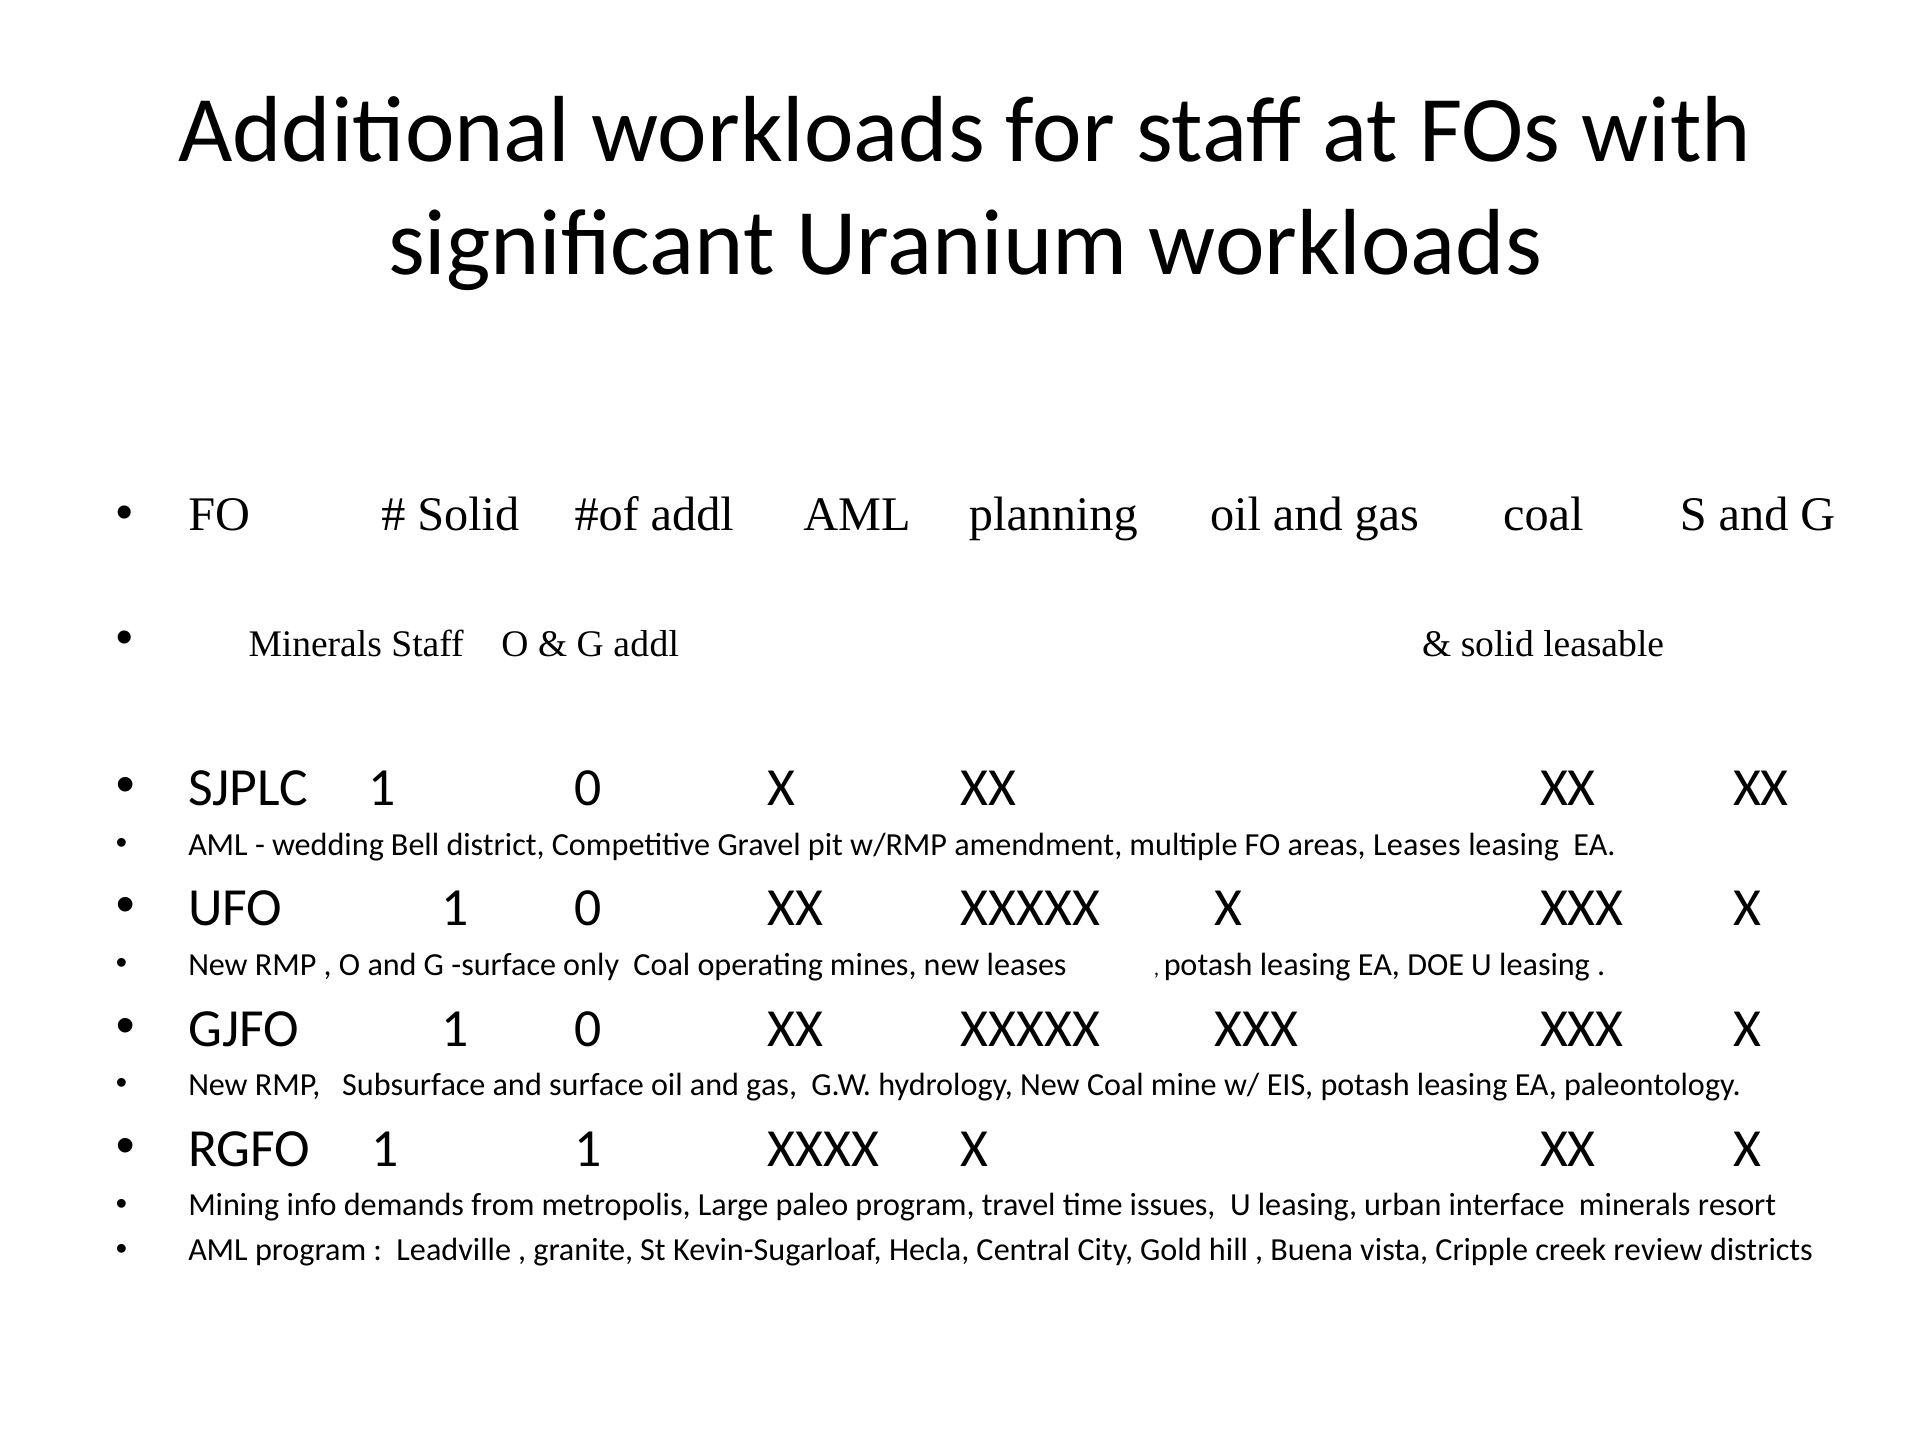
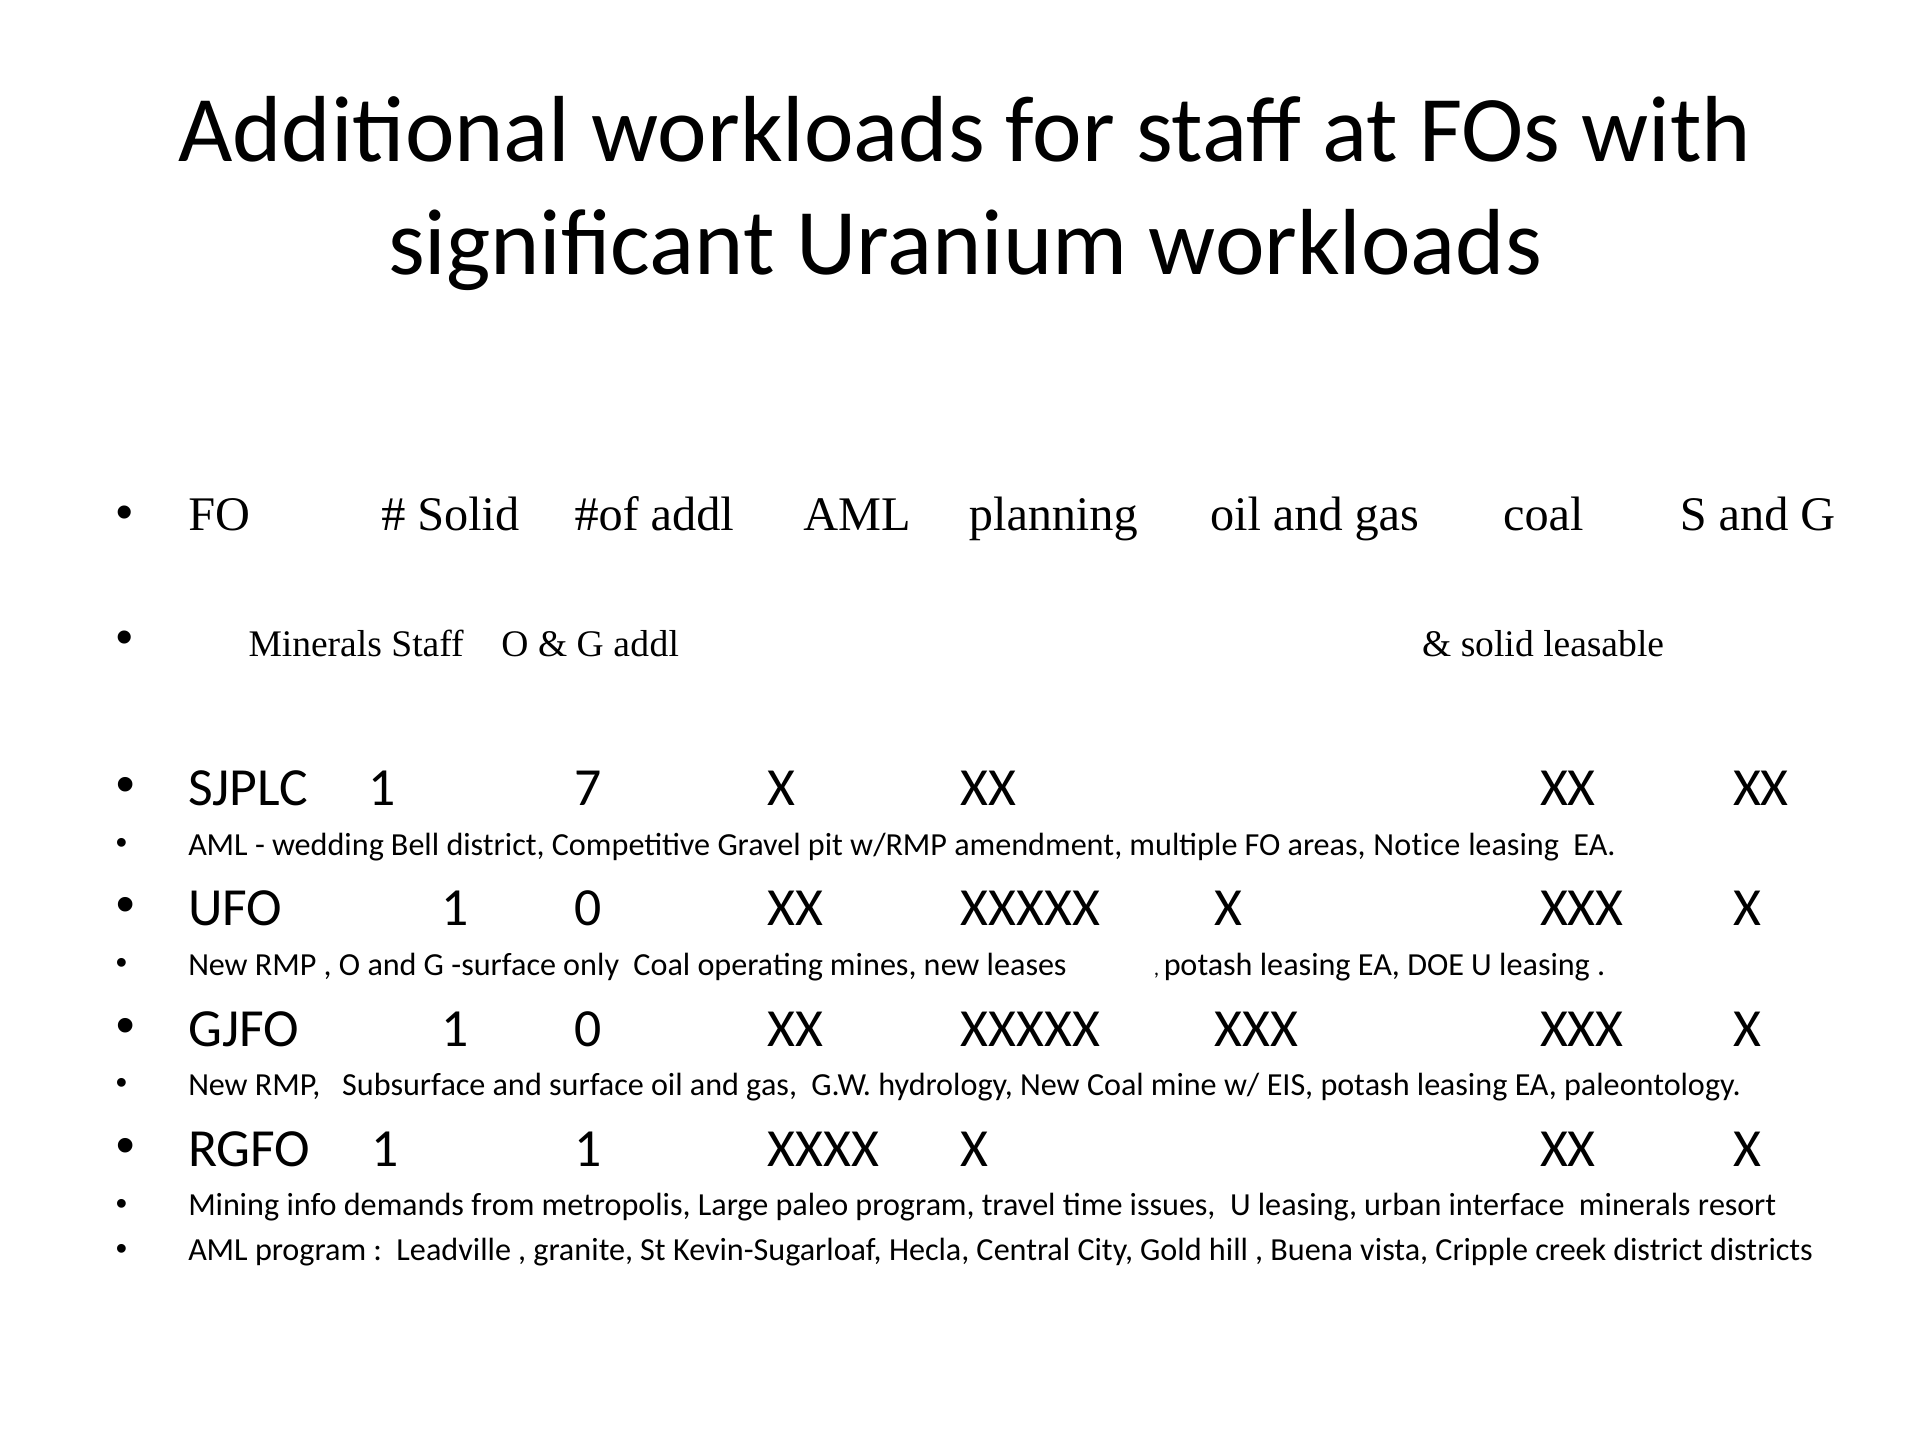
SJPLC 1 0: 0 -> 7
areas Leases: Leases -> Notice
creek review: review -> district
